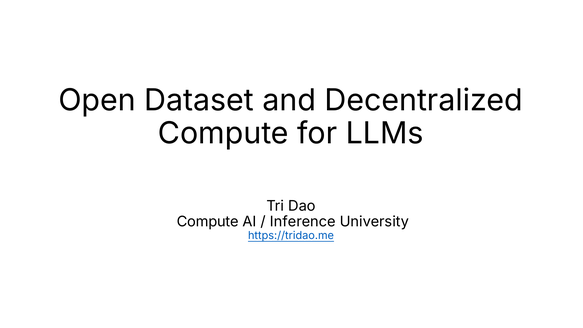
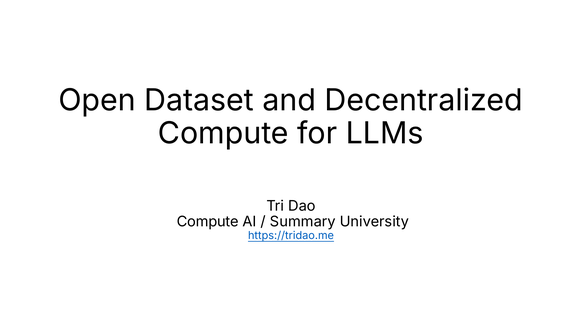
Inference: Inference -> Summary
